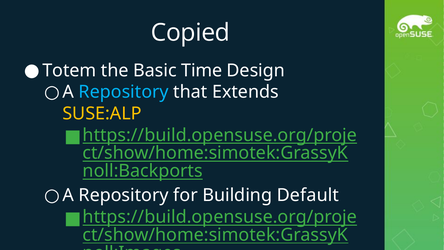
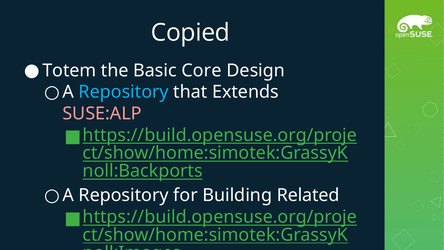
Time: Time -> Core
SUSE:ALP colour: yellow -> pink
Default: Default -> Related
